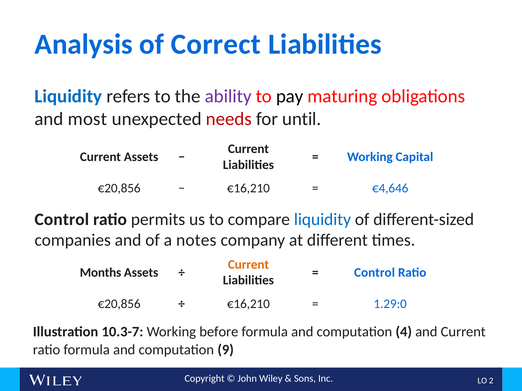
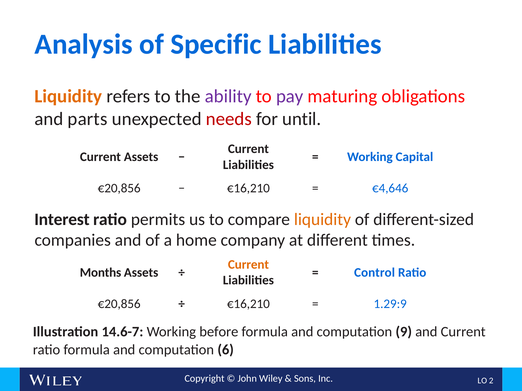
Correct: Correct -> Specific
Liquidity at (68, 97) colour: blue -> orange
pay colour: black -> purple
most: most -> parts
Control at (62, 220): Control -> Interest
liquidity at (322, 220) colour: blue -> orange
notes: notes -> home
1.29:0: 1.29:0 -> 1.29:9
10.3-7: 10.3-7 -> 14.6-7
4: 4 -> 9
9: 9 -> 6
